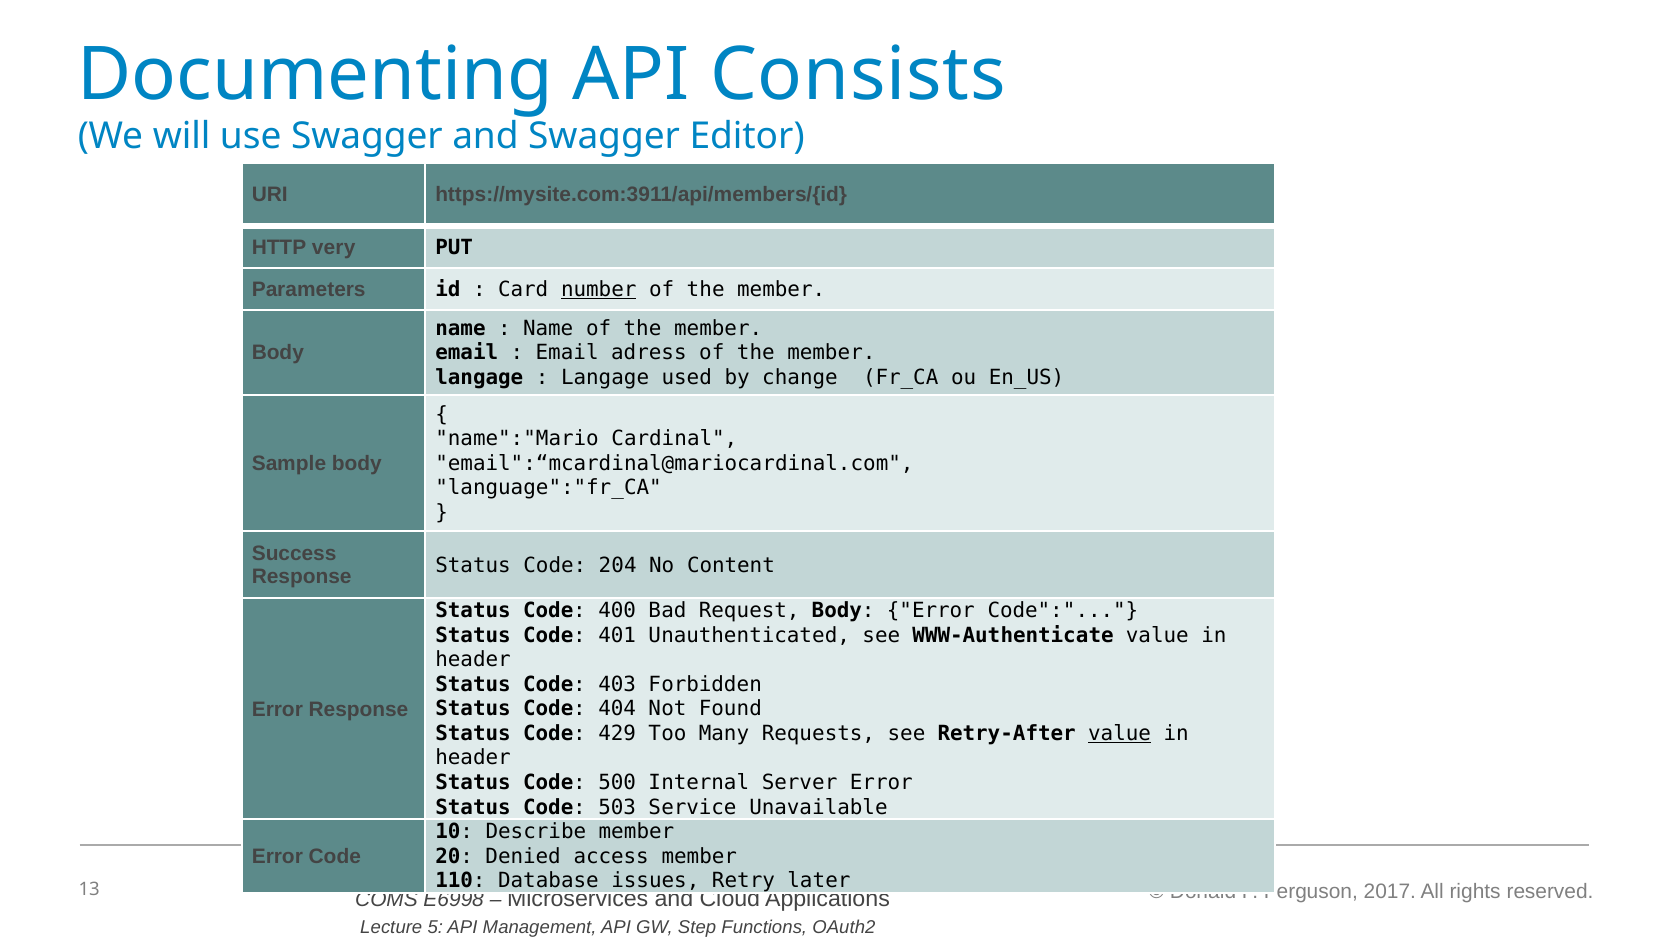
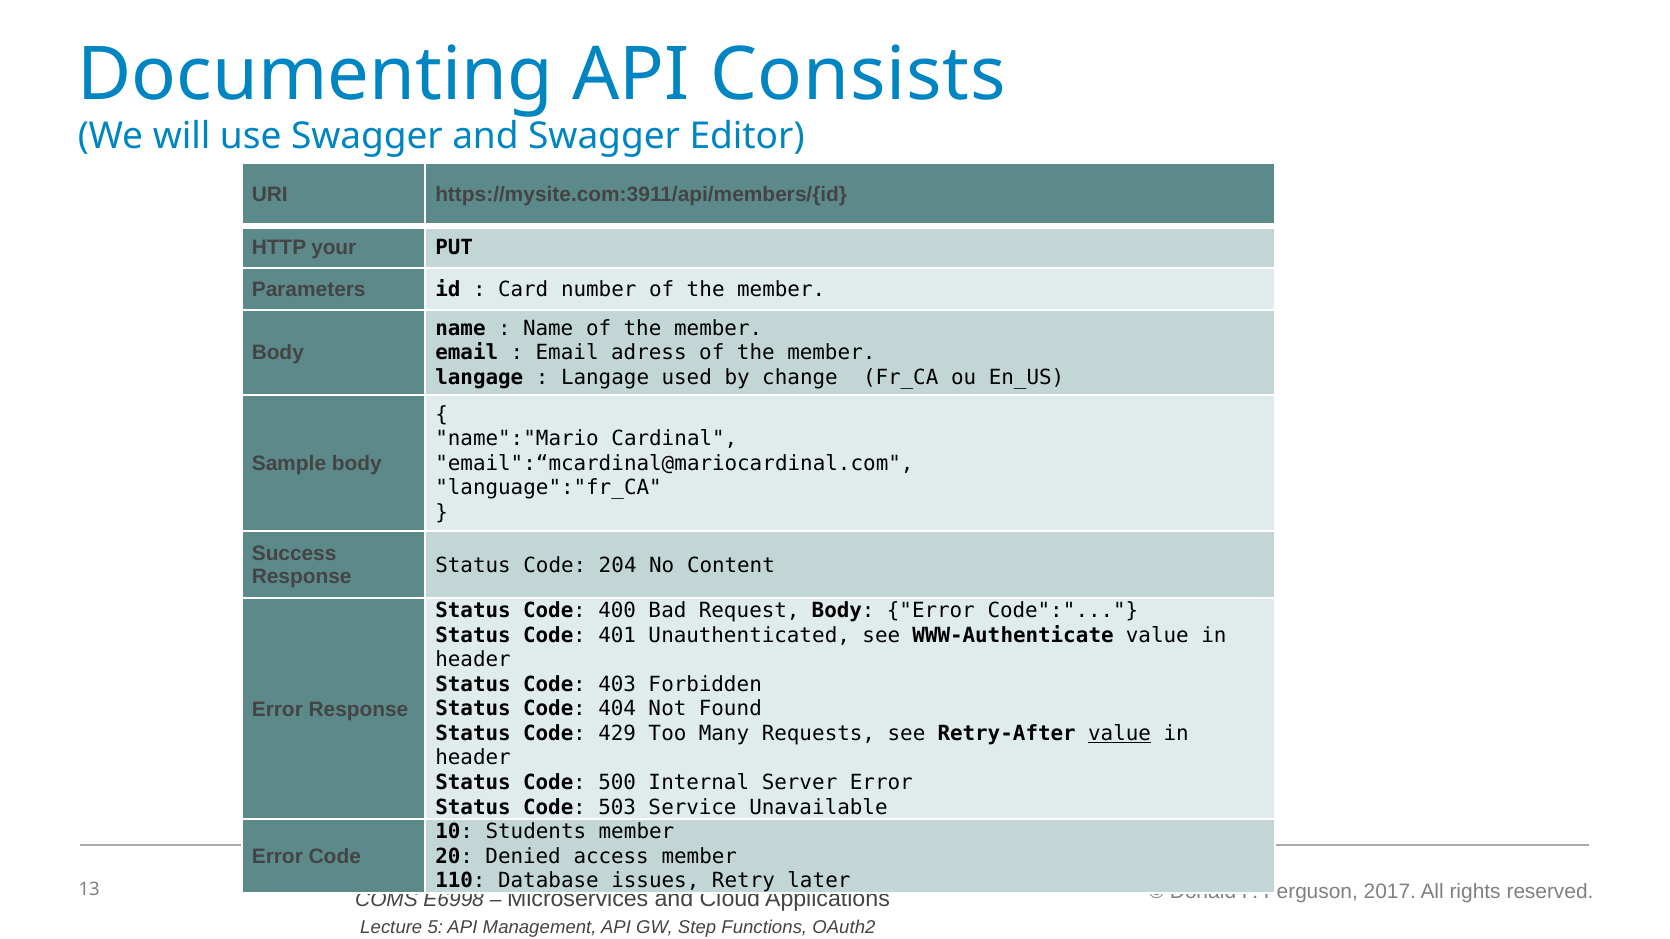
very: very -> your
number underline: present -> none
Describe: Describe -> Students
